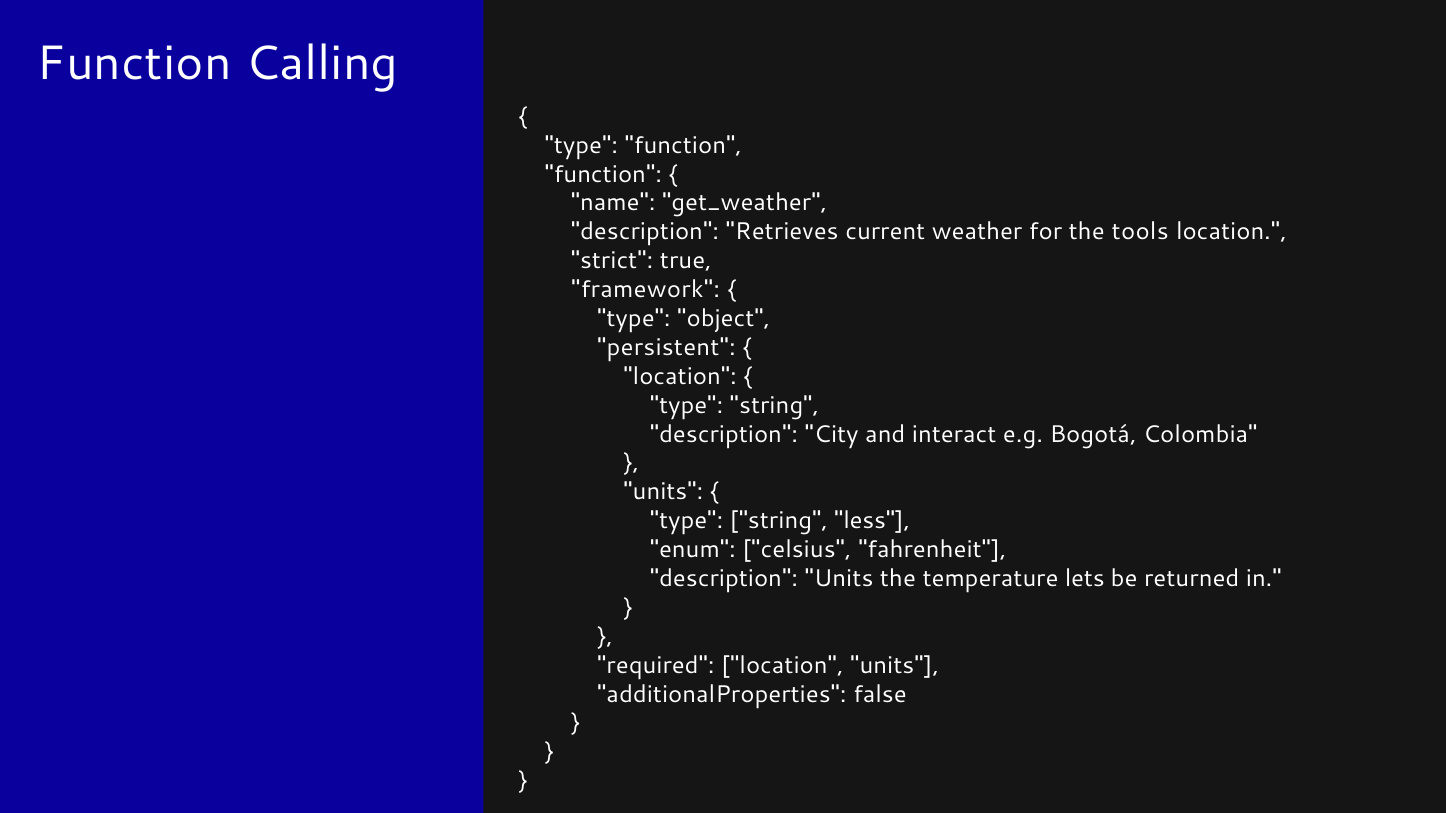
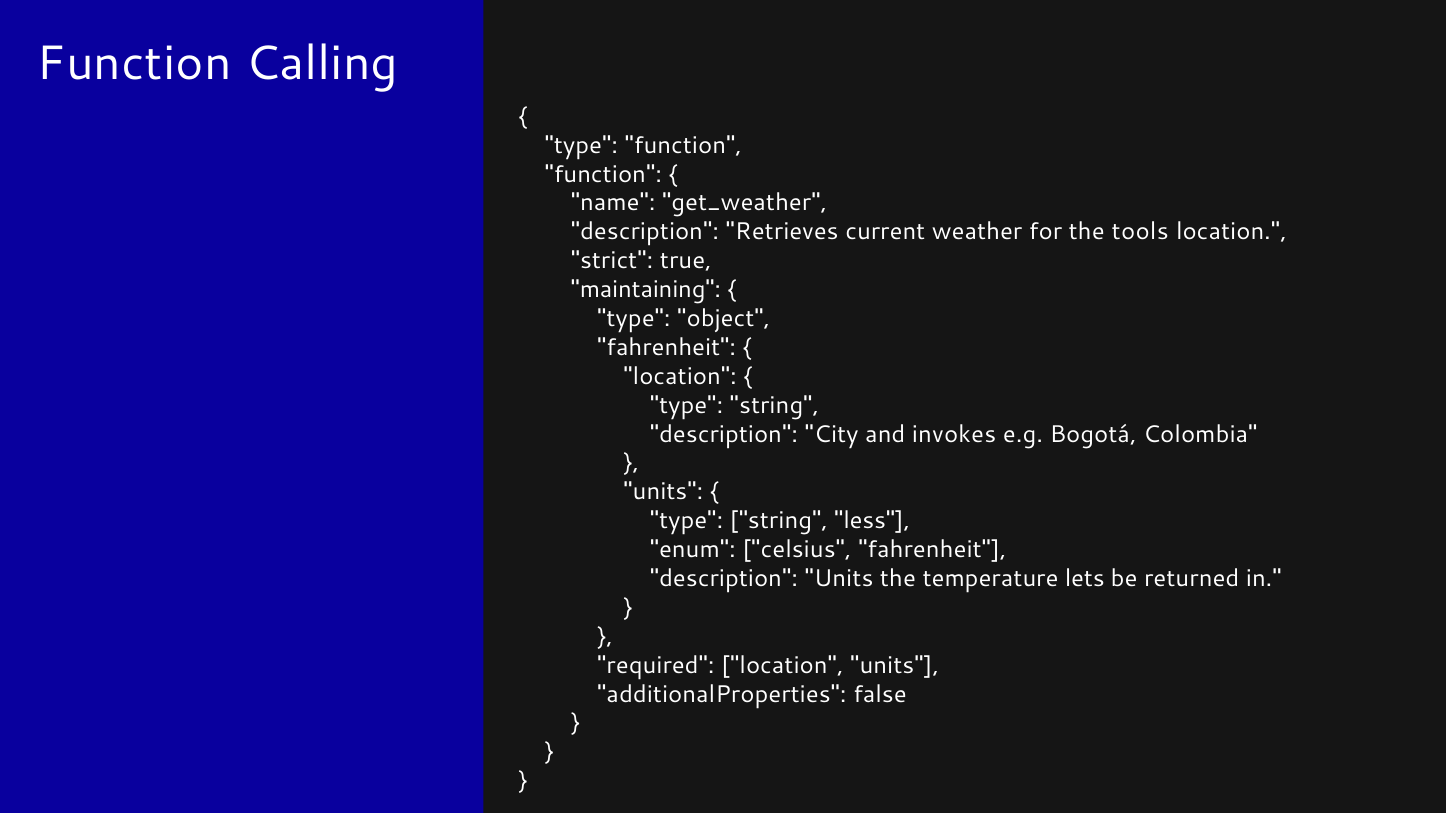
framework: framework -> maintaining
persistent at (667, 348): persistent -> fahrenheit
interact: interact -> invokes
